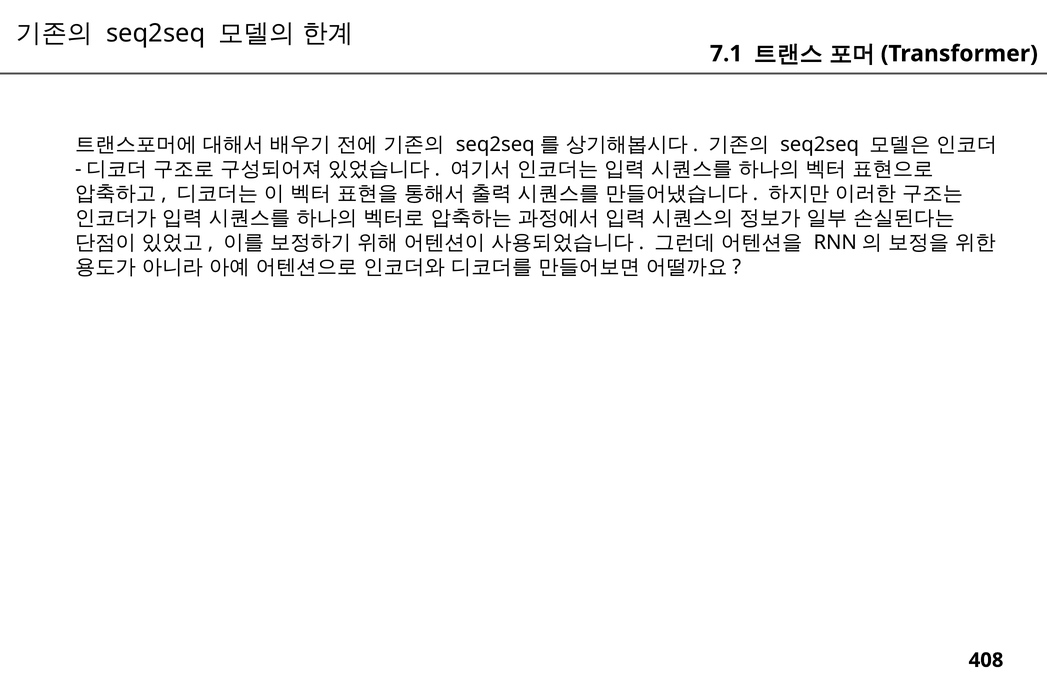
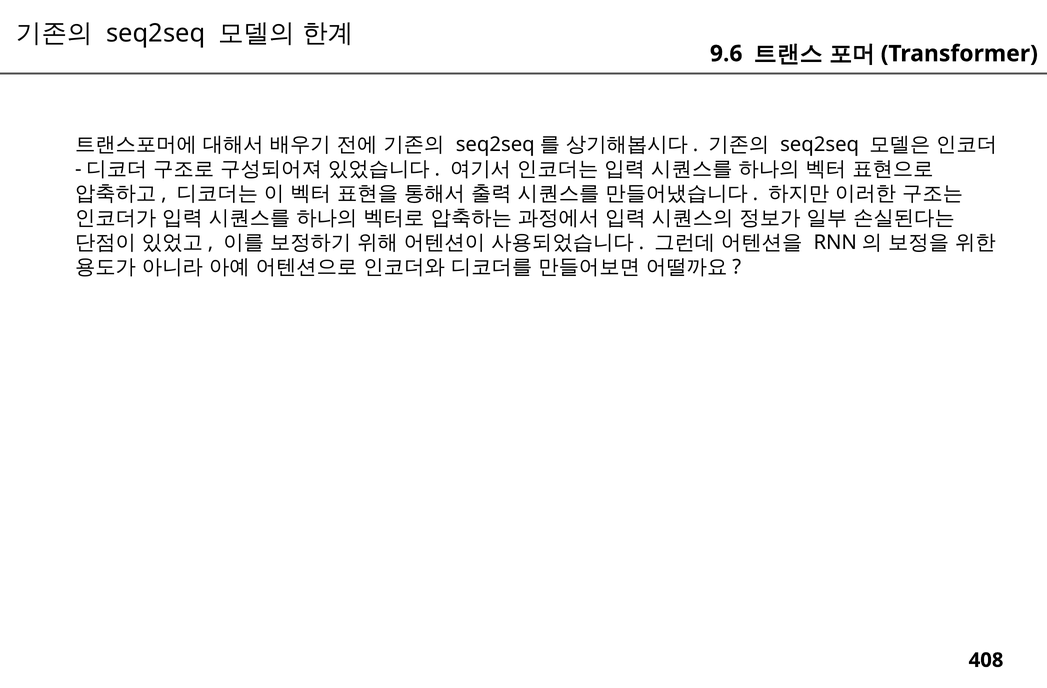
7.1: 7.1 -> 9.6
